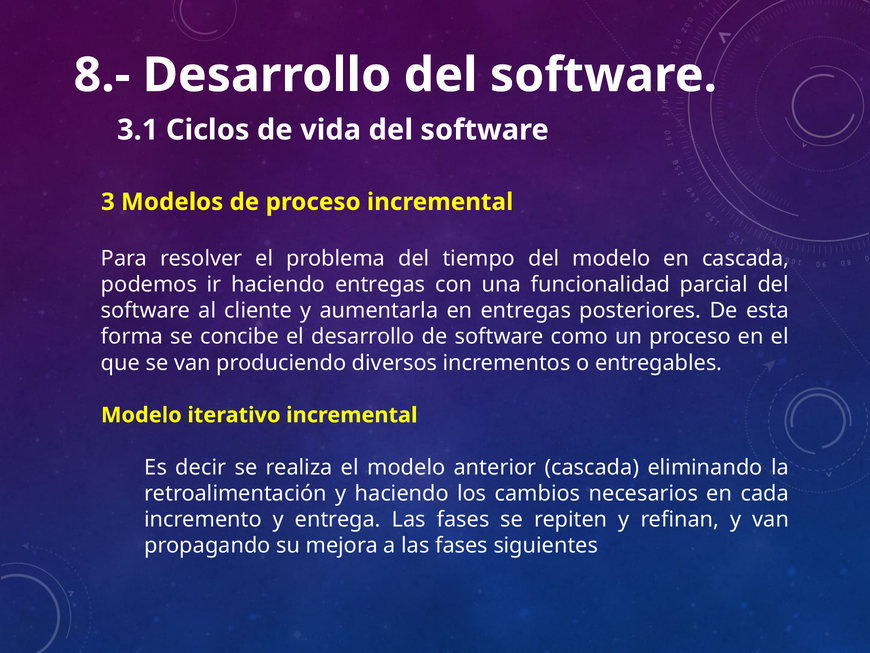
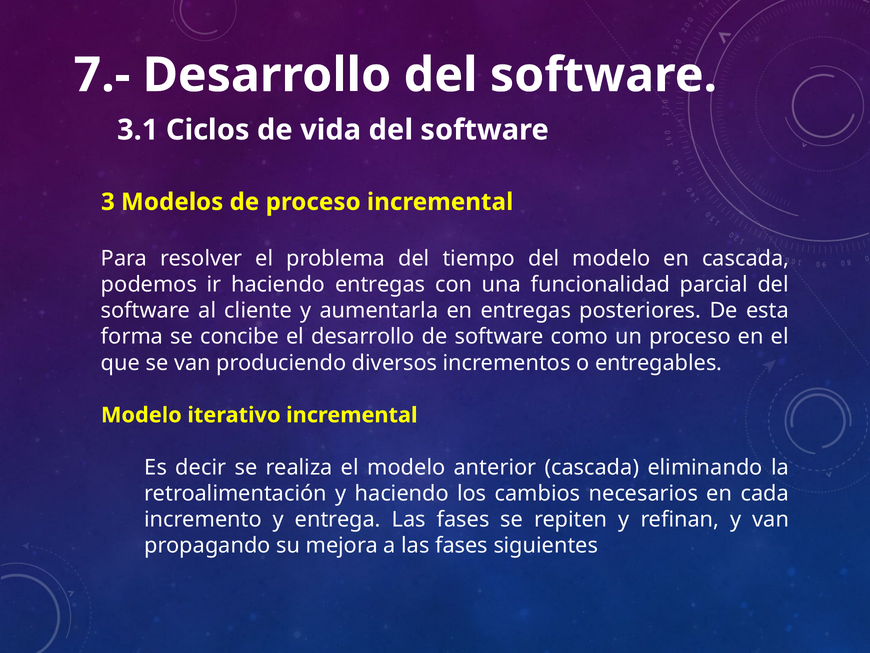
8.-: 8.- -> 7.-
